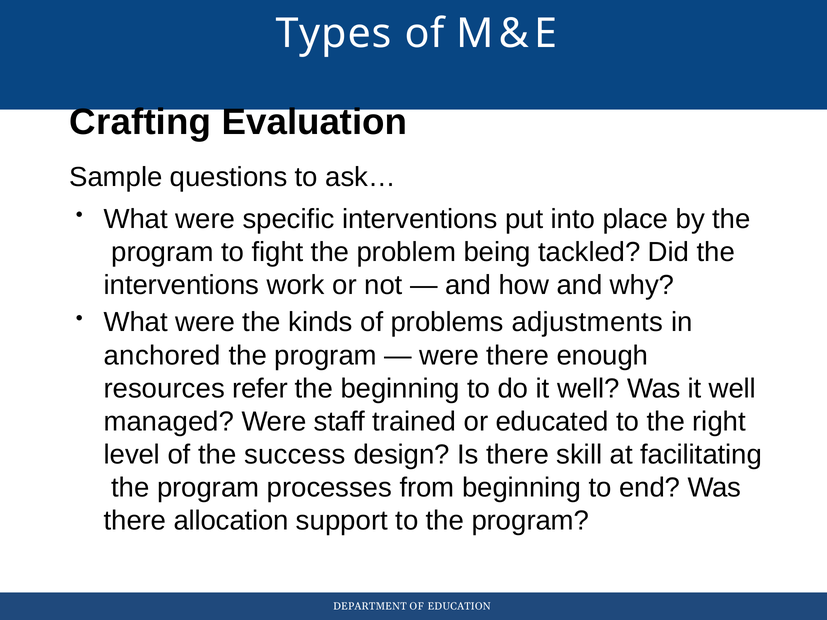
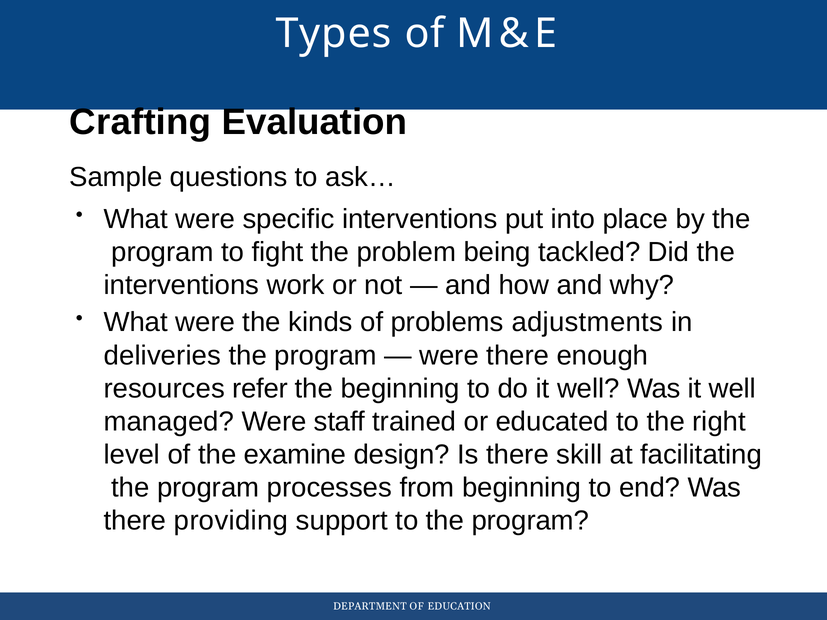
anchored: anchored -> deliveries
success: success -> examine
allocation: allocation -> providing
